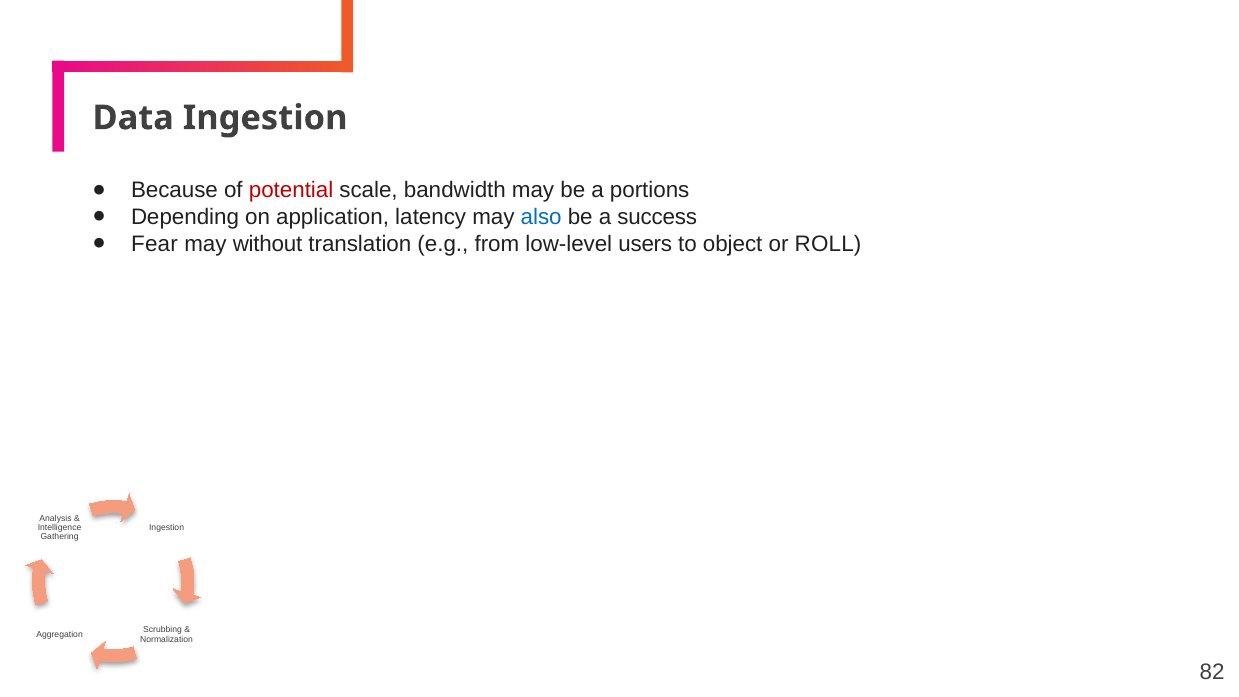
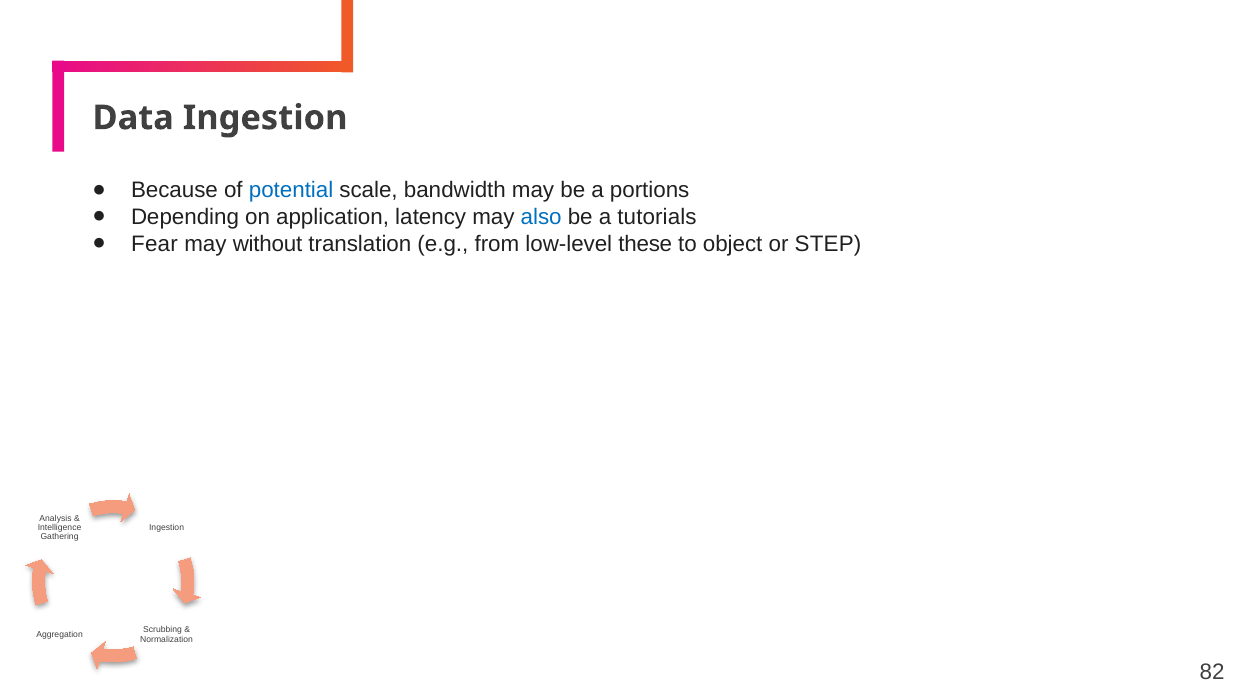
potential colour: red -> blue
success: success -> tutorials
users: users -> these
ROLL: ROLL -> STEP
